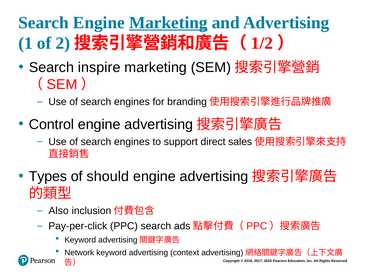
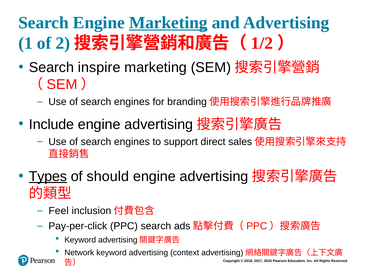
Control: Control -> Include
Types underline: none -> present
Also: Also -> Feel
